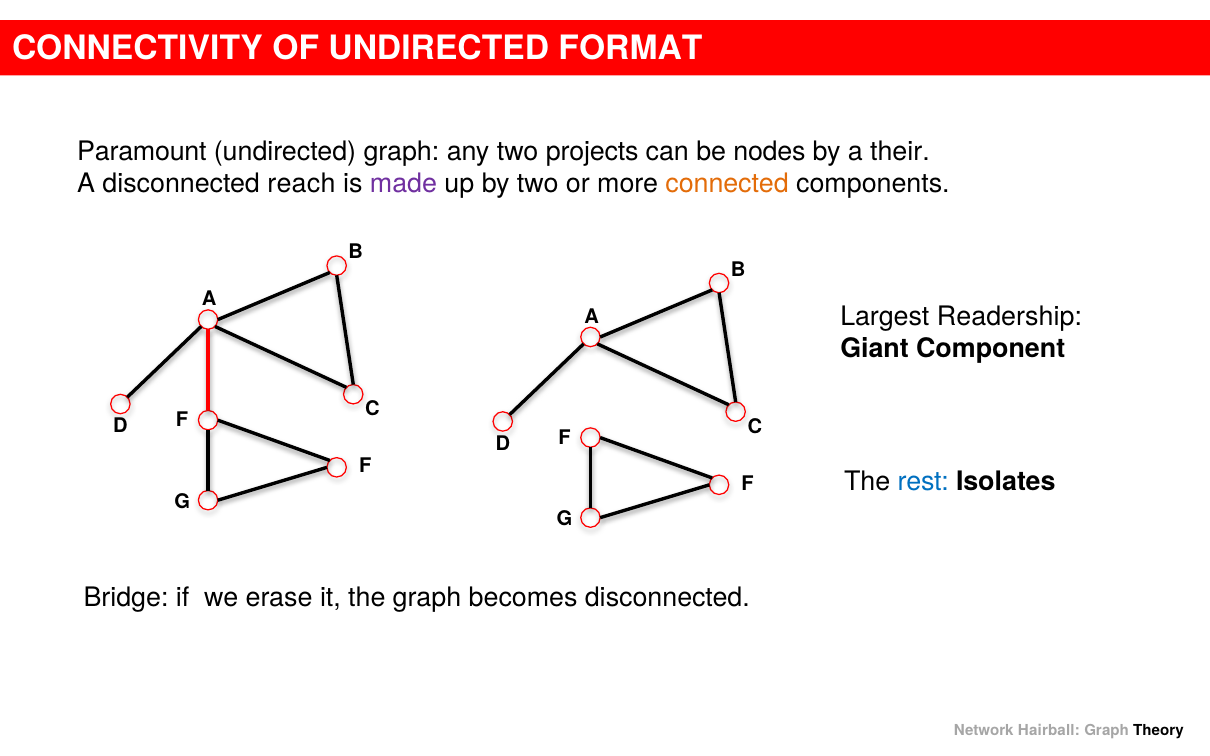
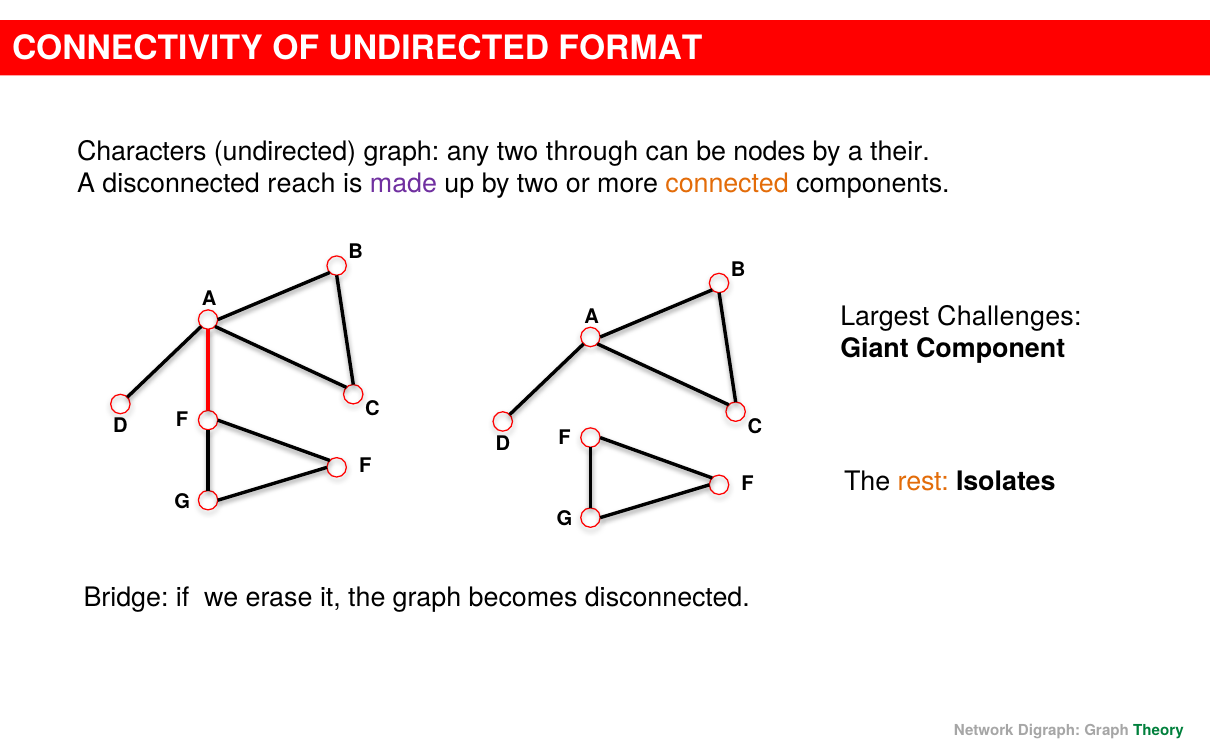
Paramount: Paramount -> Characters
projects: projects -> through
Readership: Readership -> Challenges
rest colour: blue -> orange
Hairball: Hairball -> Digraph
Theory colour: black -> green
